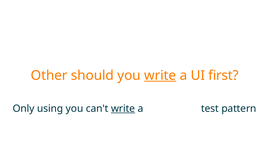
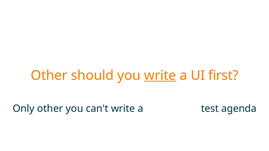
Only using: using -> other
write at (123, 109) underline: present -> none
pattern: pattern -> agenda
